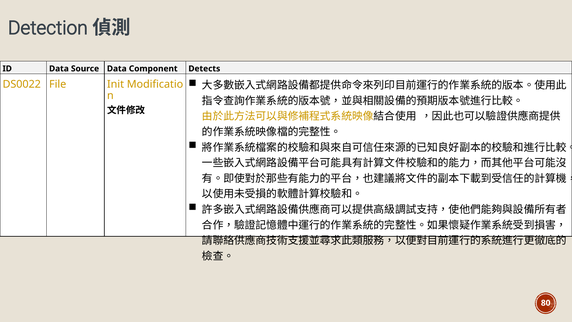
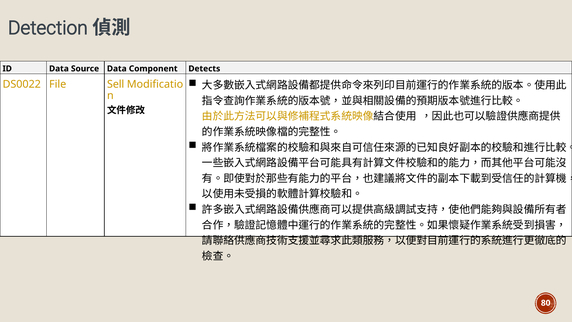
Init: Init -> Sell
